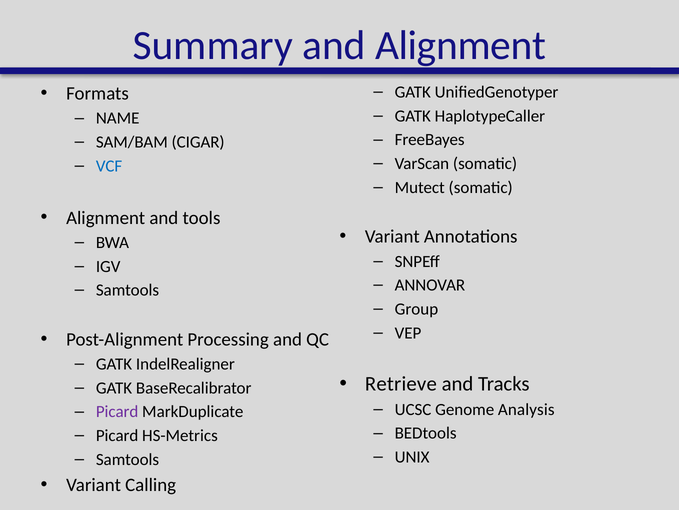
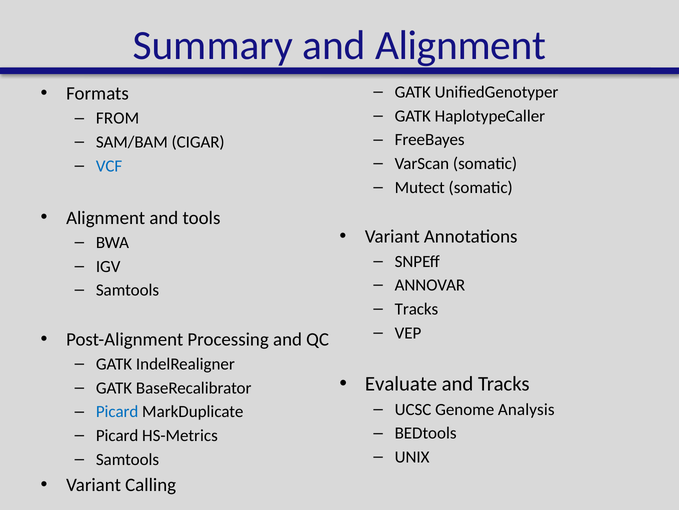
NAME: NAME -> FROM
Group at (416, 309): Group -> Tracks
Retrieve: Retrieve -> Evaluate
Picard at (117, 411) colour: purple -> blue
